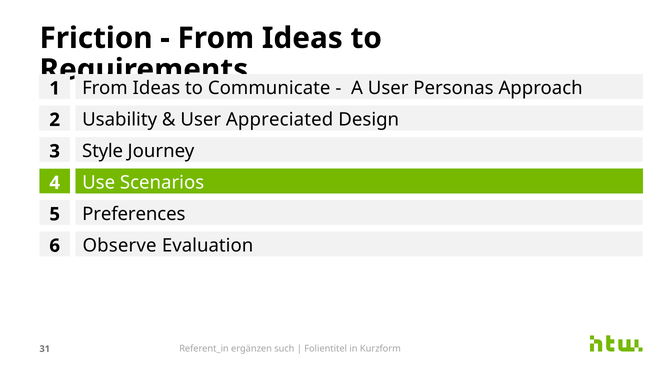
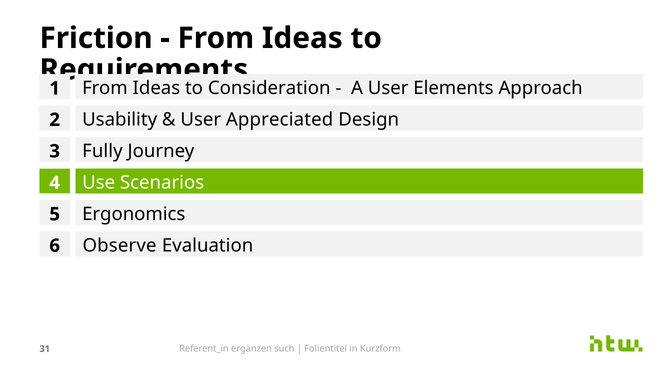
Communicate: Communicate -> Consideration
Personas: Personas -> Elements
Style: Style -> Fully
Preferences: Preferences -> Ergonomics
